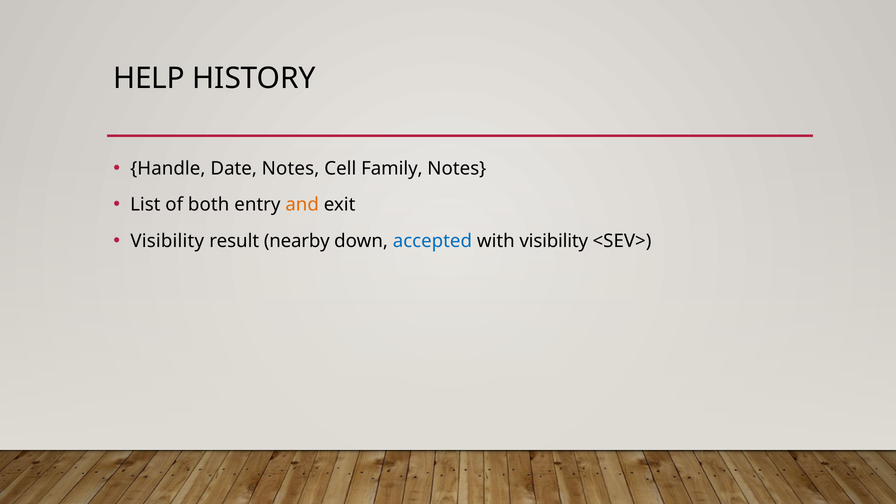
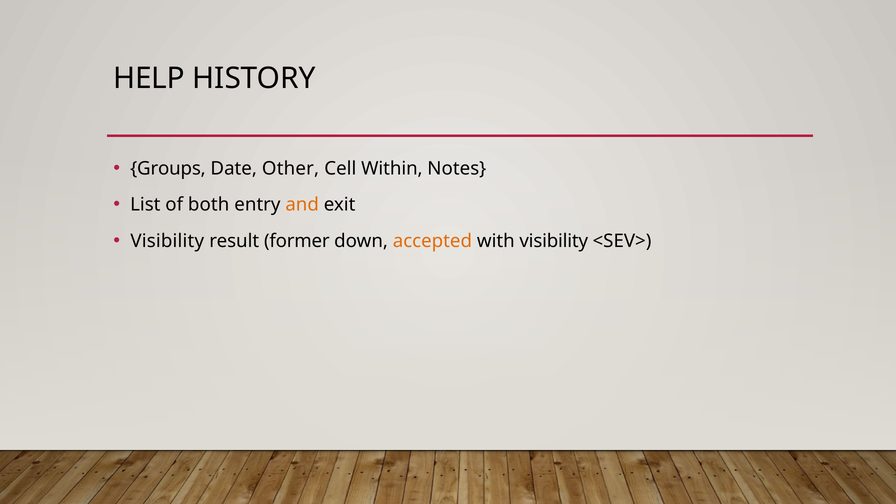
Handle: Handle -> Groups
Date Notes: Notes -> Other
Family: Family -> Within
nearby: nearby -> former
accepted colour: blue -> orange
